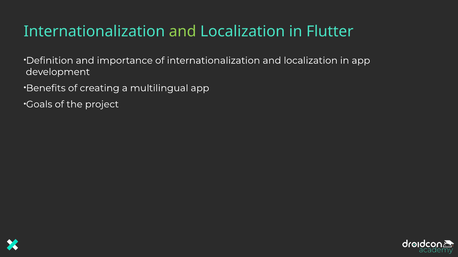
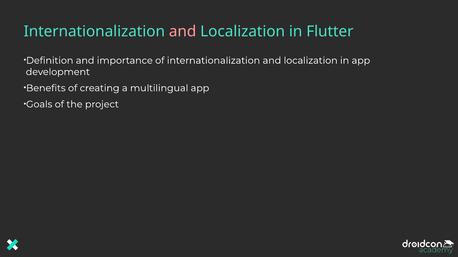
and at (183, 32) colour: light green -> pink
